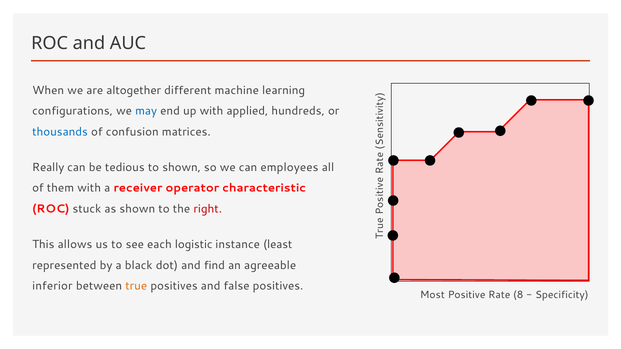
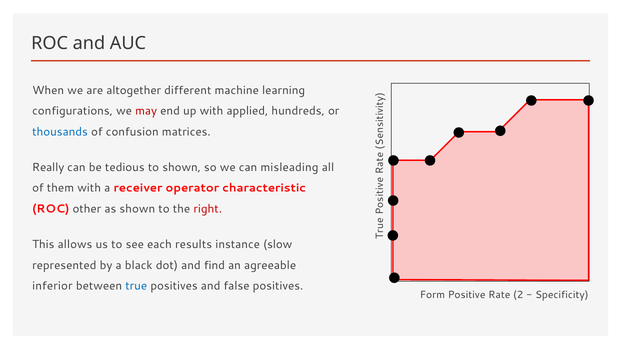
may colour: blue -> red
employees: employees -> misleading
stuck: stuck -> other
logistic: logistic -> results
least: least -> slow
true colour: orange -> blue
Most: Most -> Form
8: 8 -> 2
